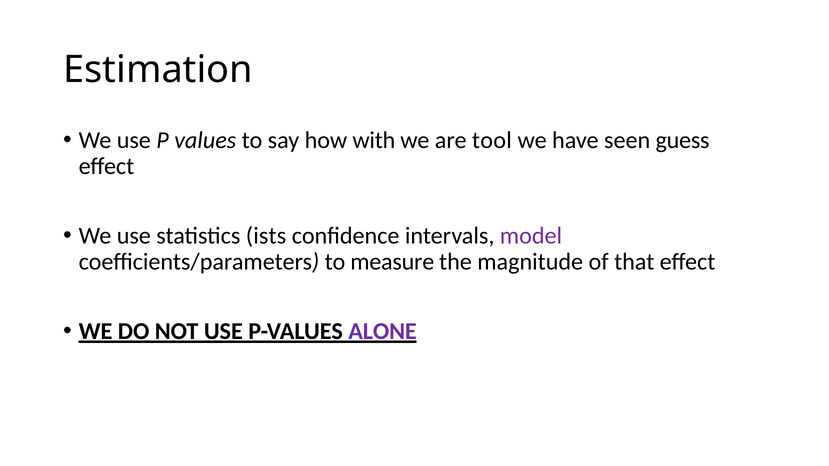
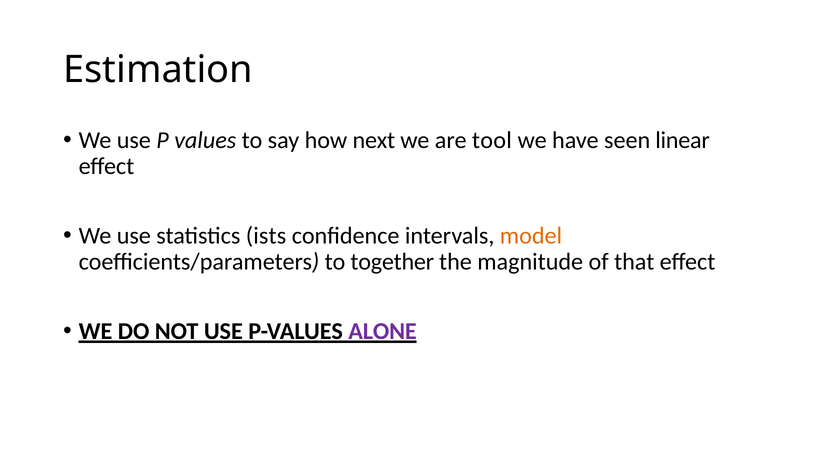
with: with -> next
guess: guess -> linear
model colour: purple -> orange
measure: measure -> together
